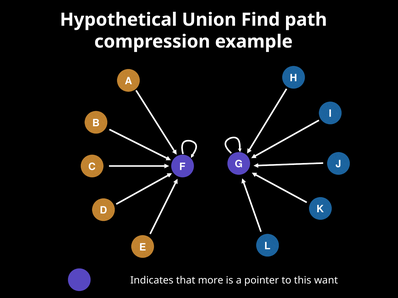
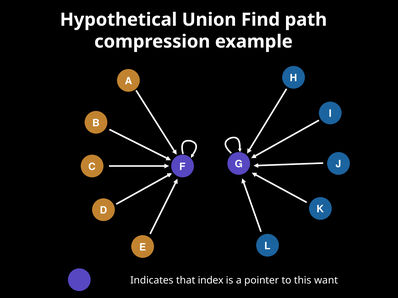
more: more -> index
